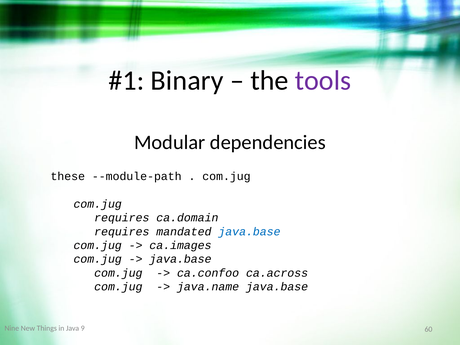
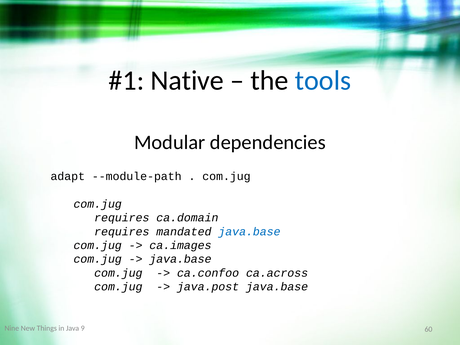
Binary: Binary -> Native
tools colour: purple -> blue
these: these -> adapt
java.name: java.name -> java.post
